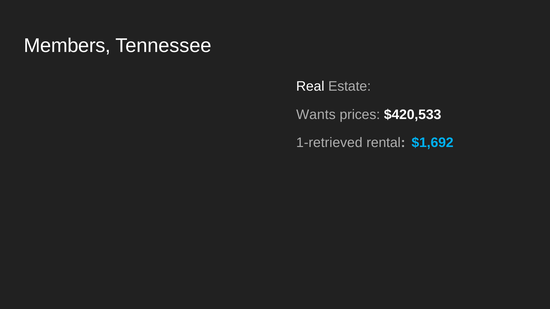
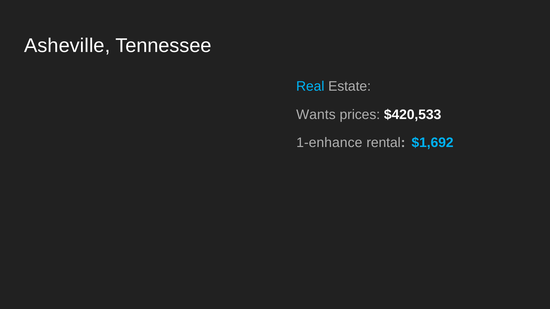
Members: Members -> Asheville
Real colour: white -> light blue
1-retrieved: 1-retrieved -> 1-enhance
